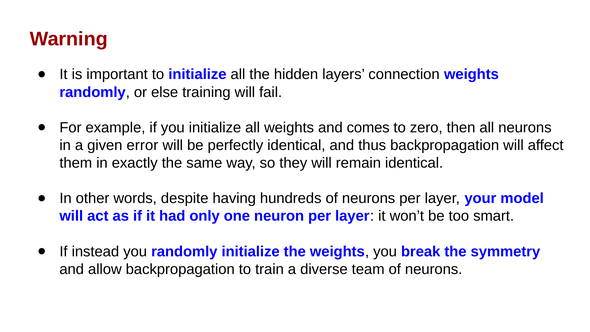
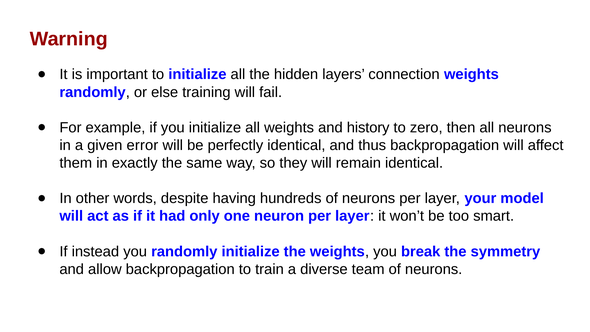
comes: comes -> history
